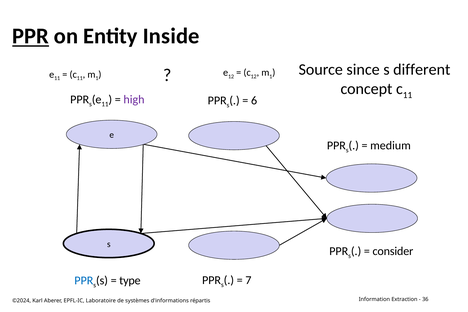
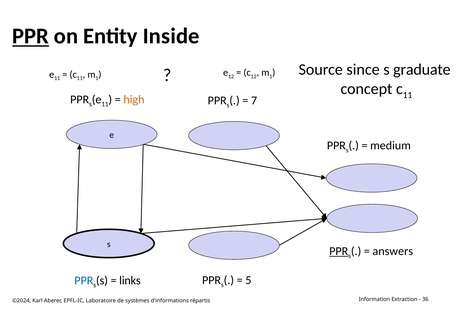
different: different -> graduate
high colour: purple -> orange
6: 6 -> 7
PPR at (339, 251) underline: none -> present
consider: consider -> answers
7: 7 -> 5
type: type -> links
